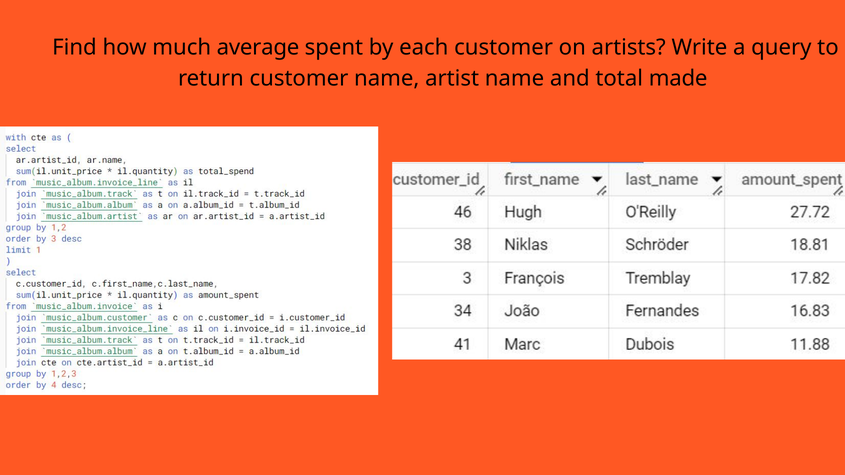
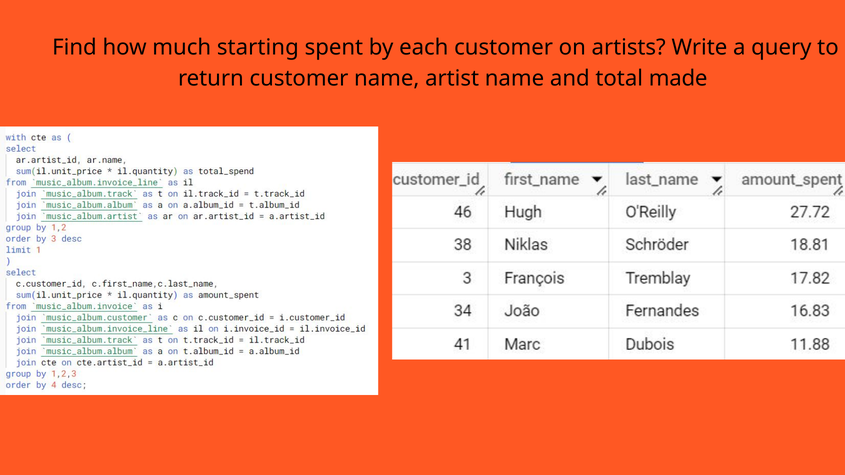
average: average -> starting
